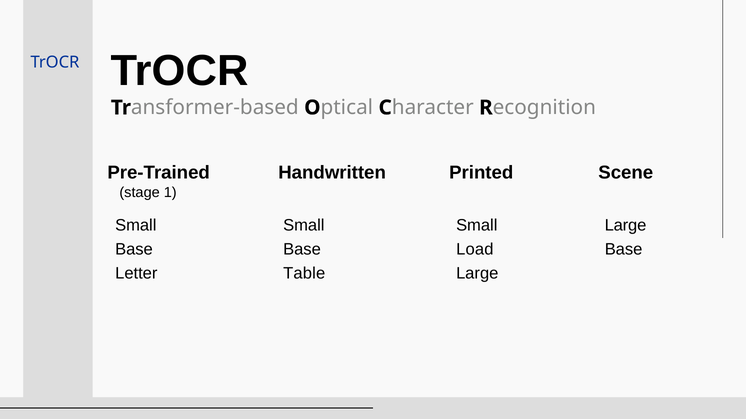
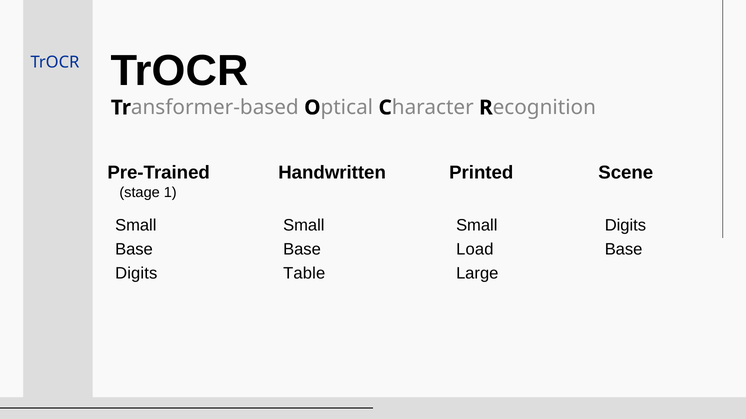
Large at (625, 226): Large -> Digits
Letter at (136, 274): Letter -> Digits
